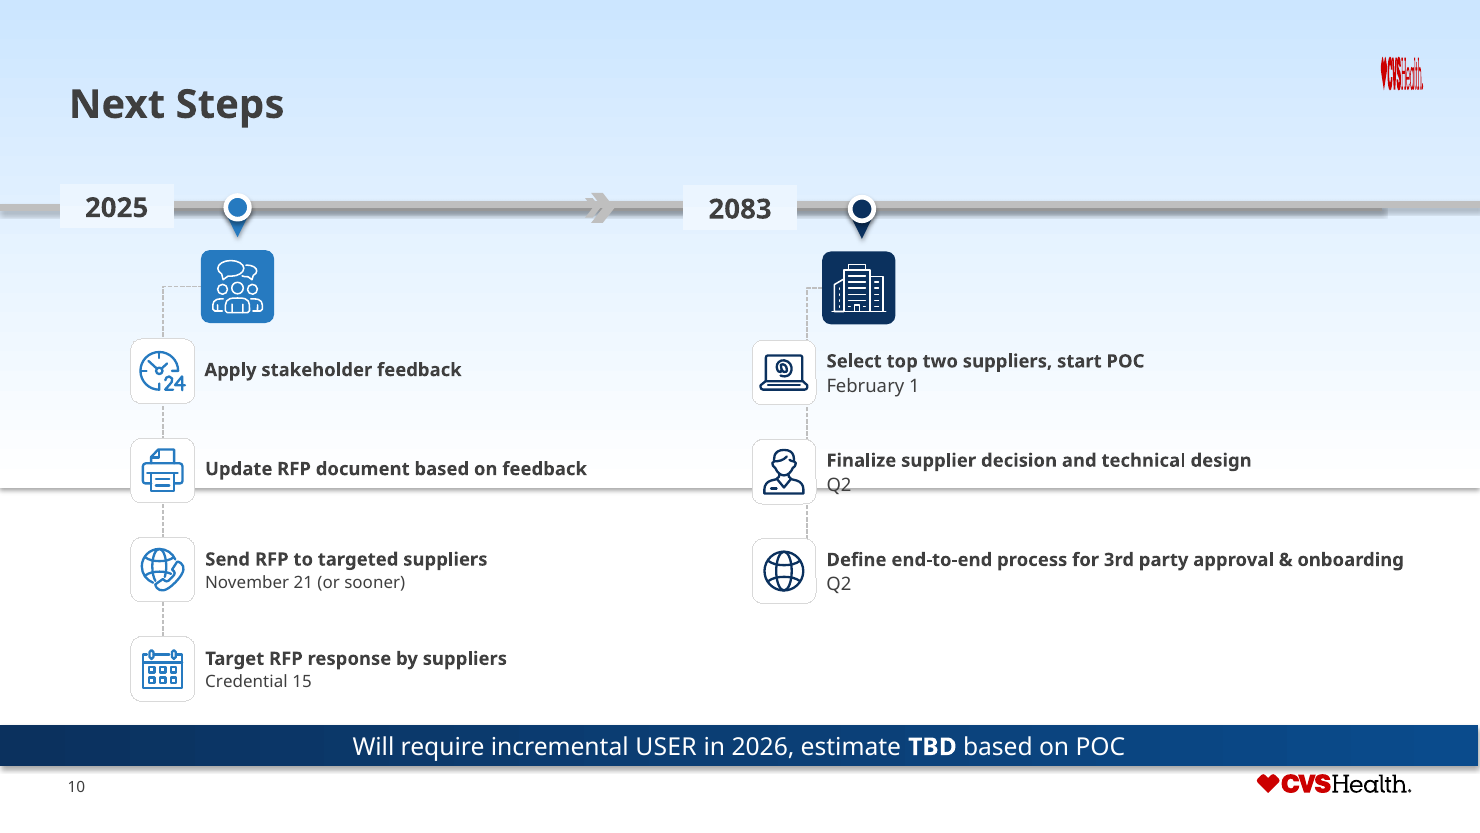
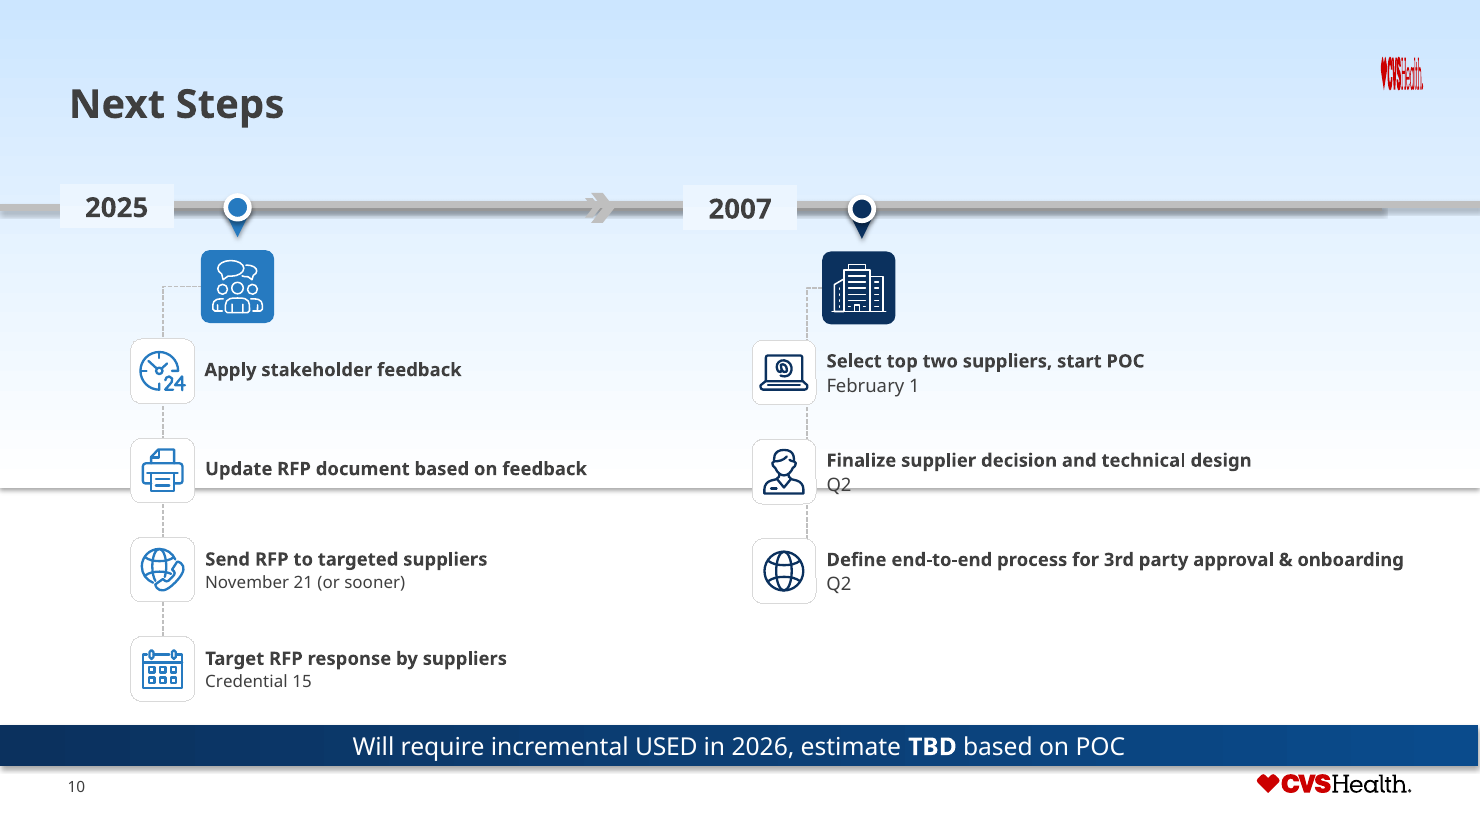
2083: 2083 -> 2007
USER: USER -> USED
